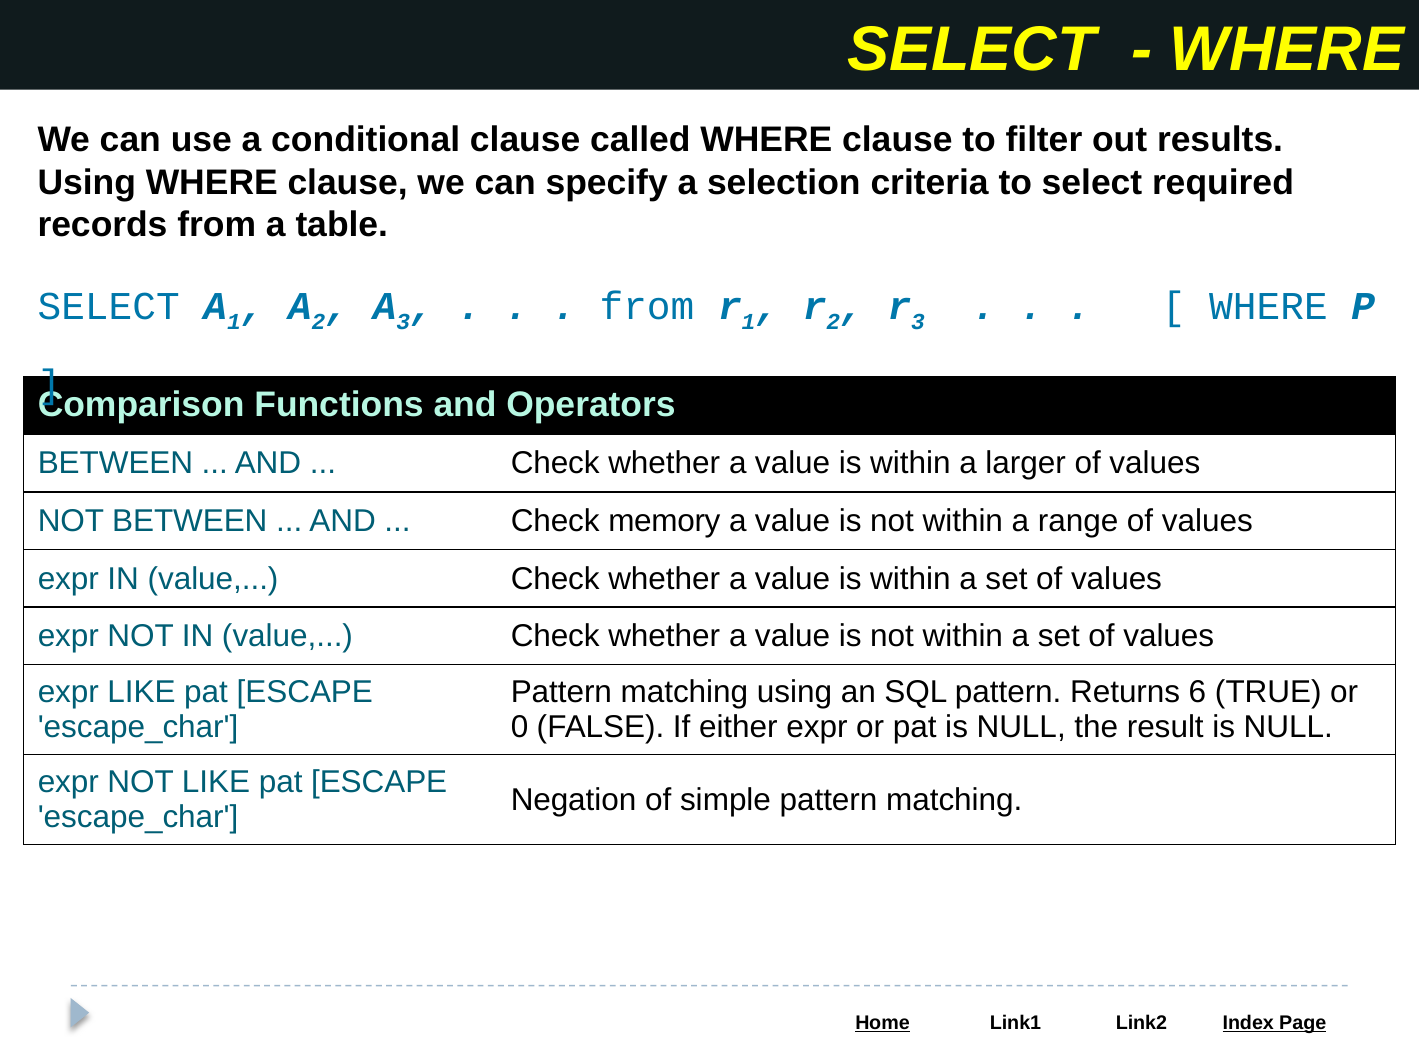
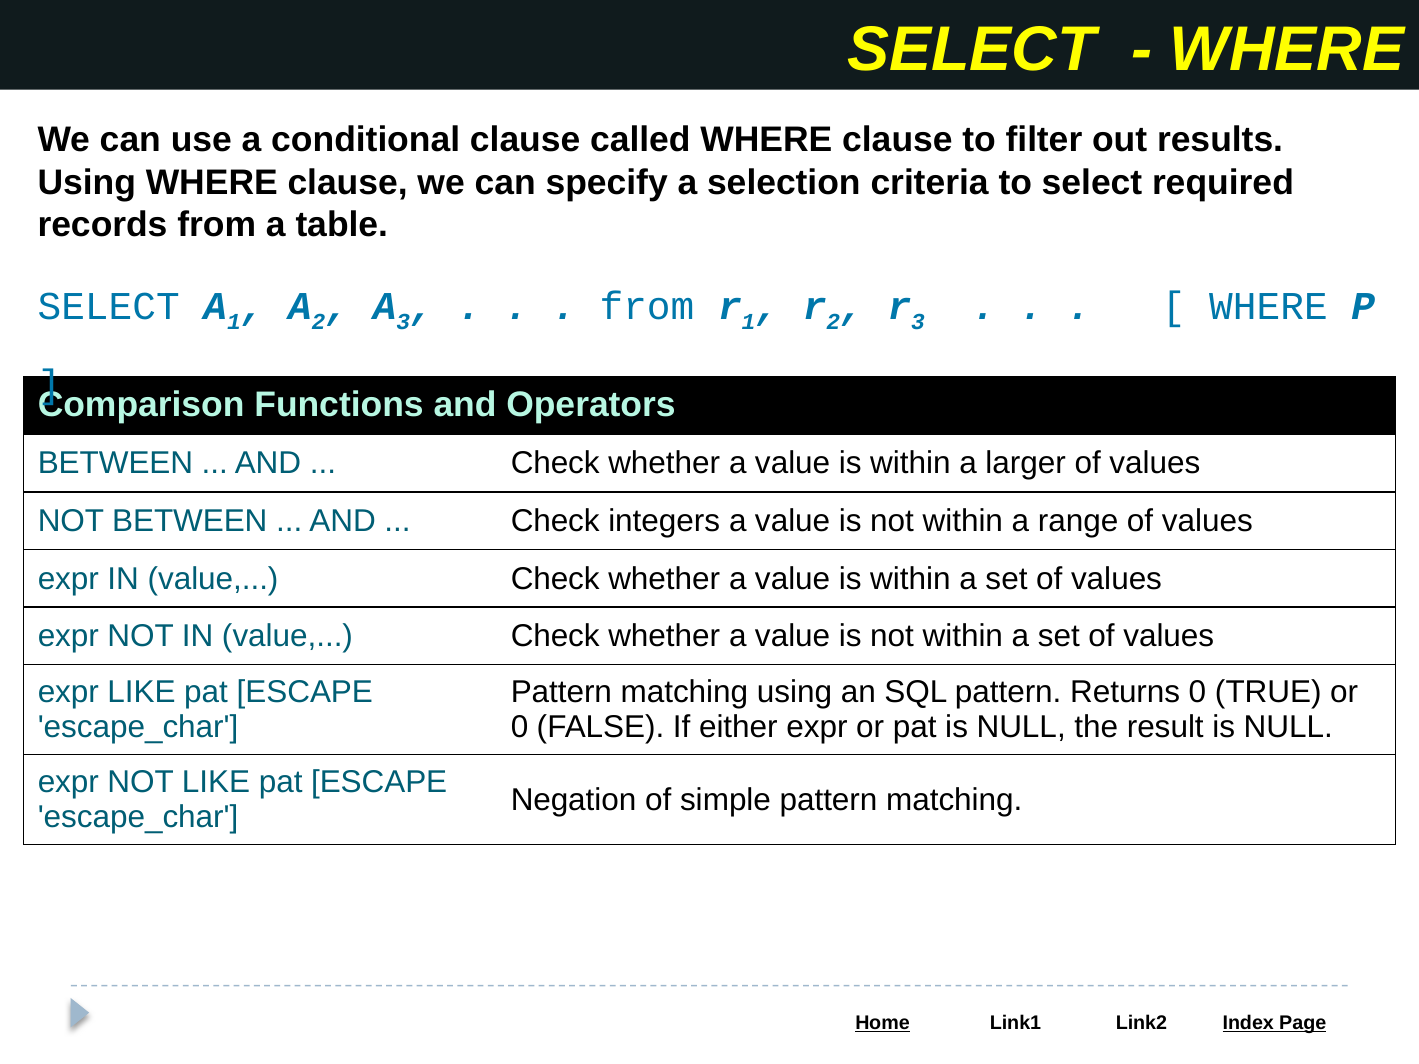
memory: memory -> integers
Returns 6: 6 -> 0
